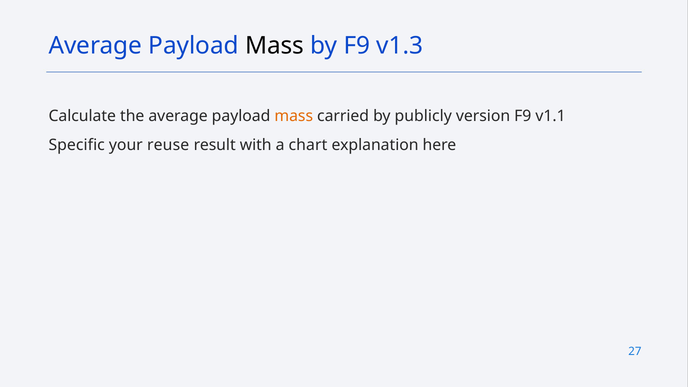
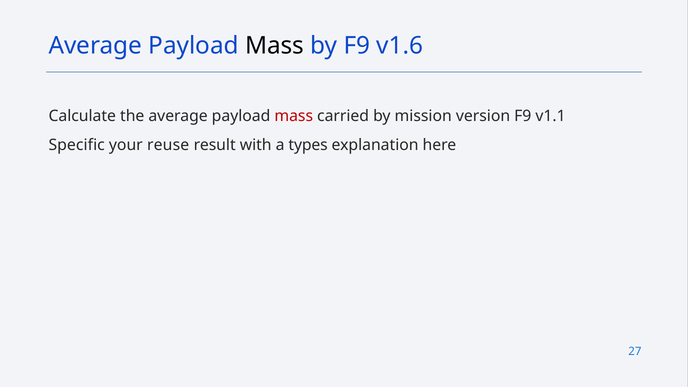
v1.3: v1.3 -> v1.6
mass at (294, 116) colour: orange -> red
publicly: publicly -> mission
chart: chart -> types
